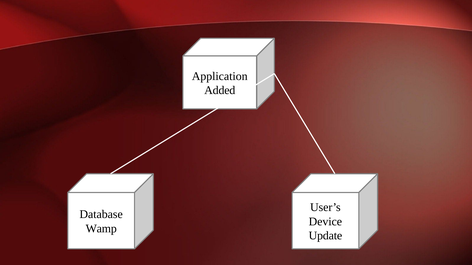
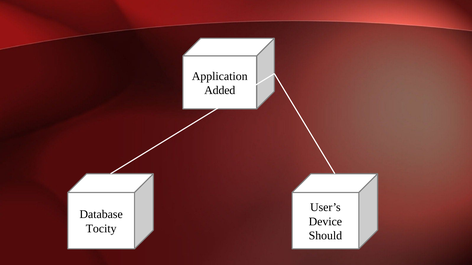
Wamp: Wamp -> Tocity
Update: Update -> Should
